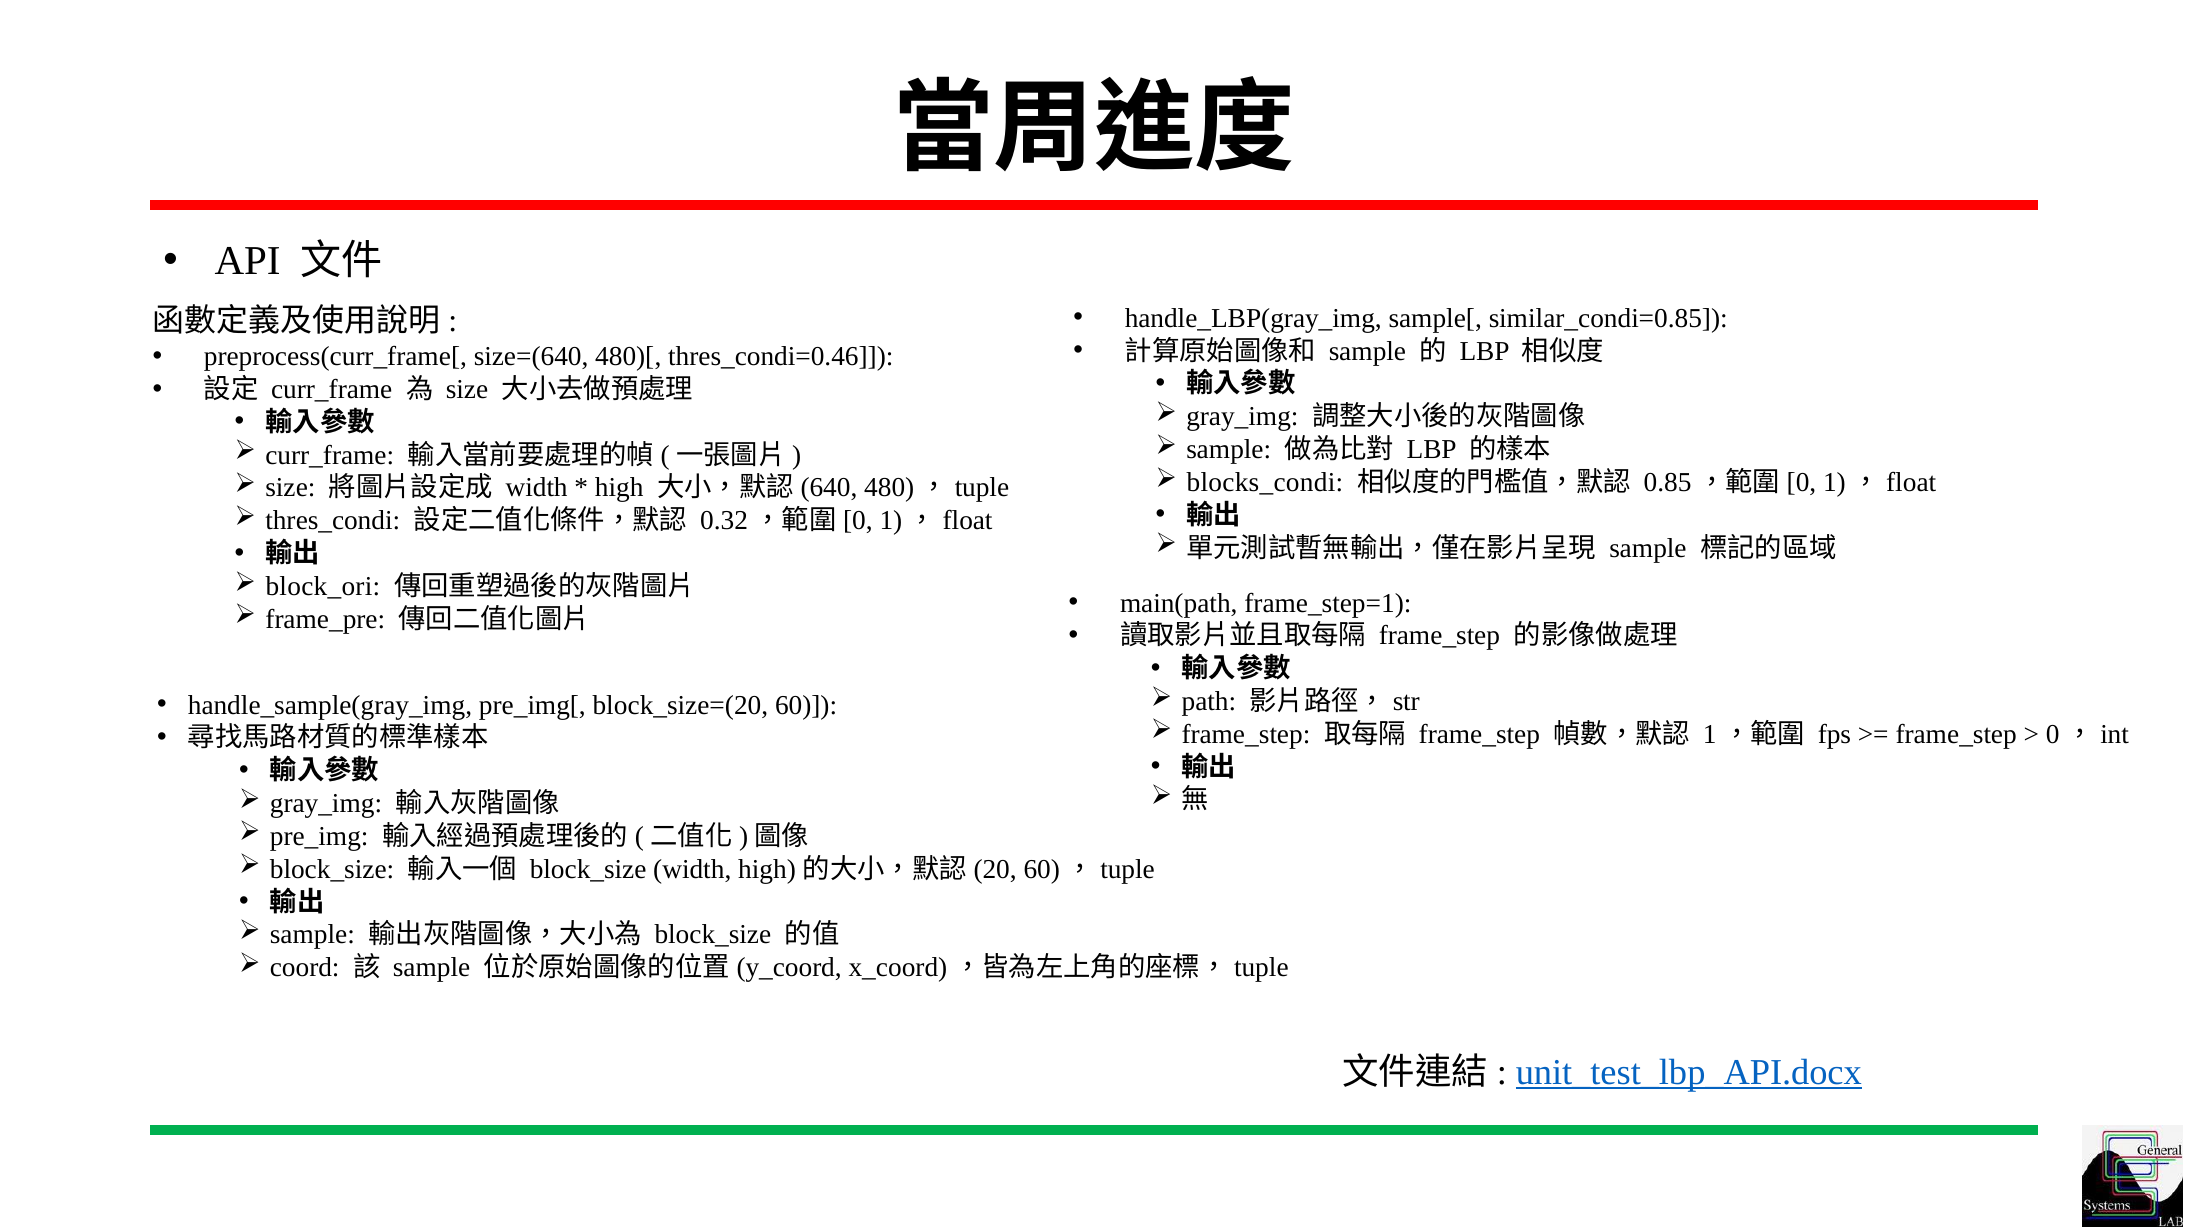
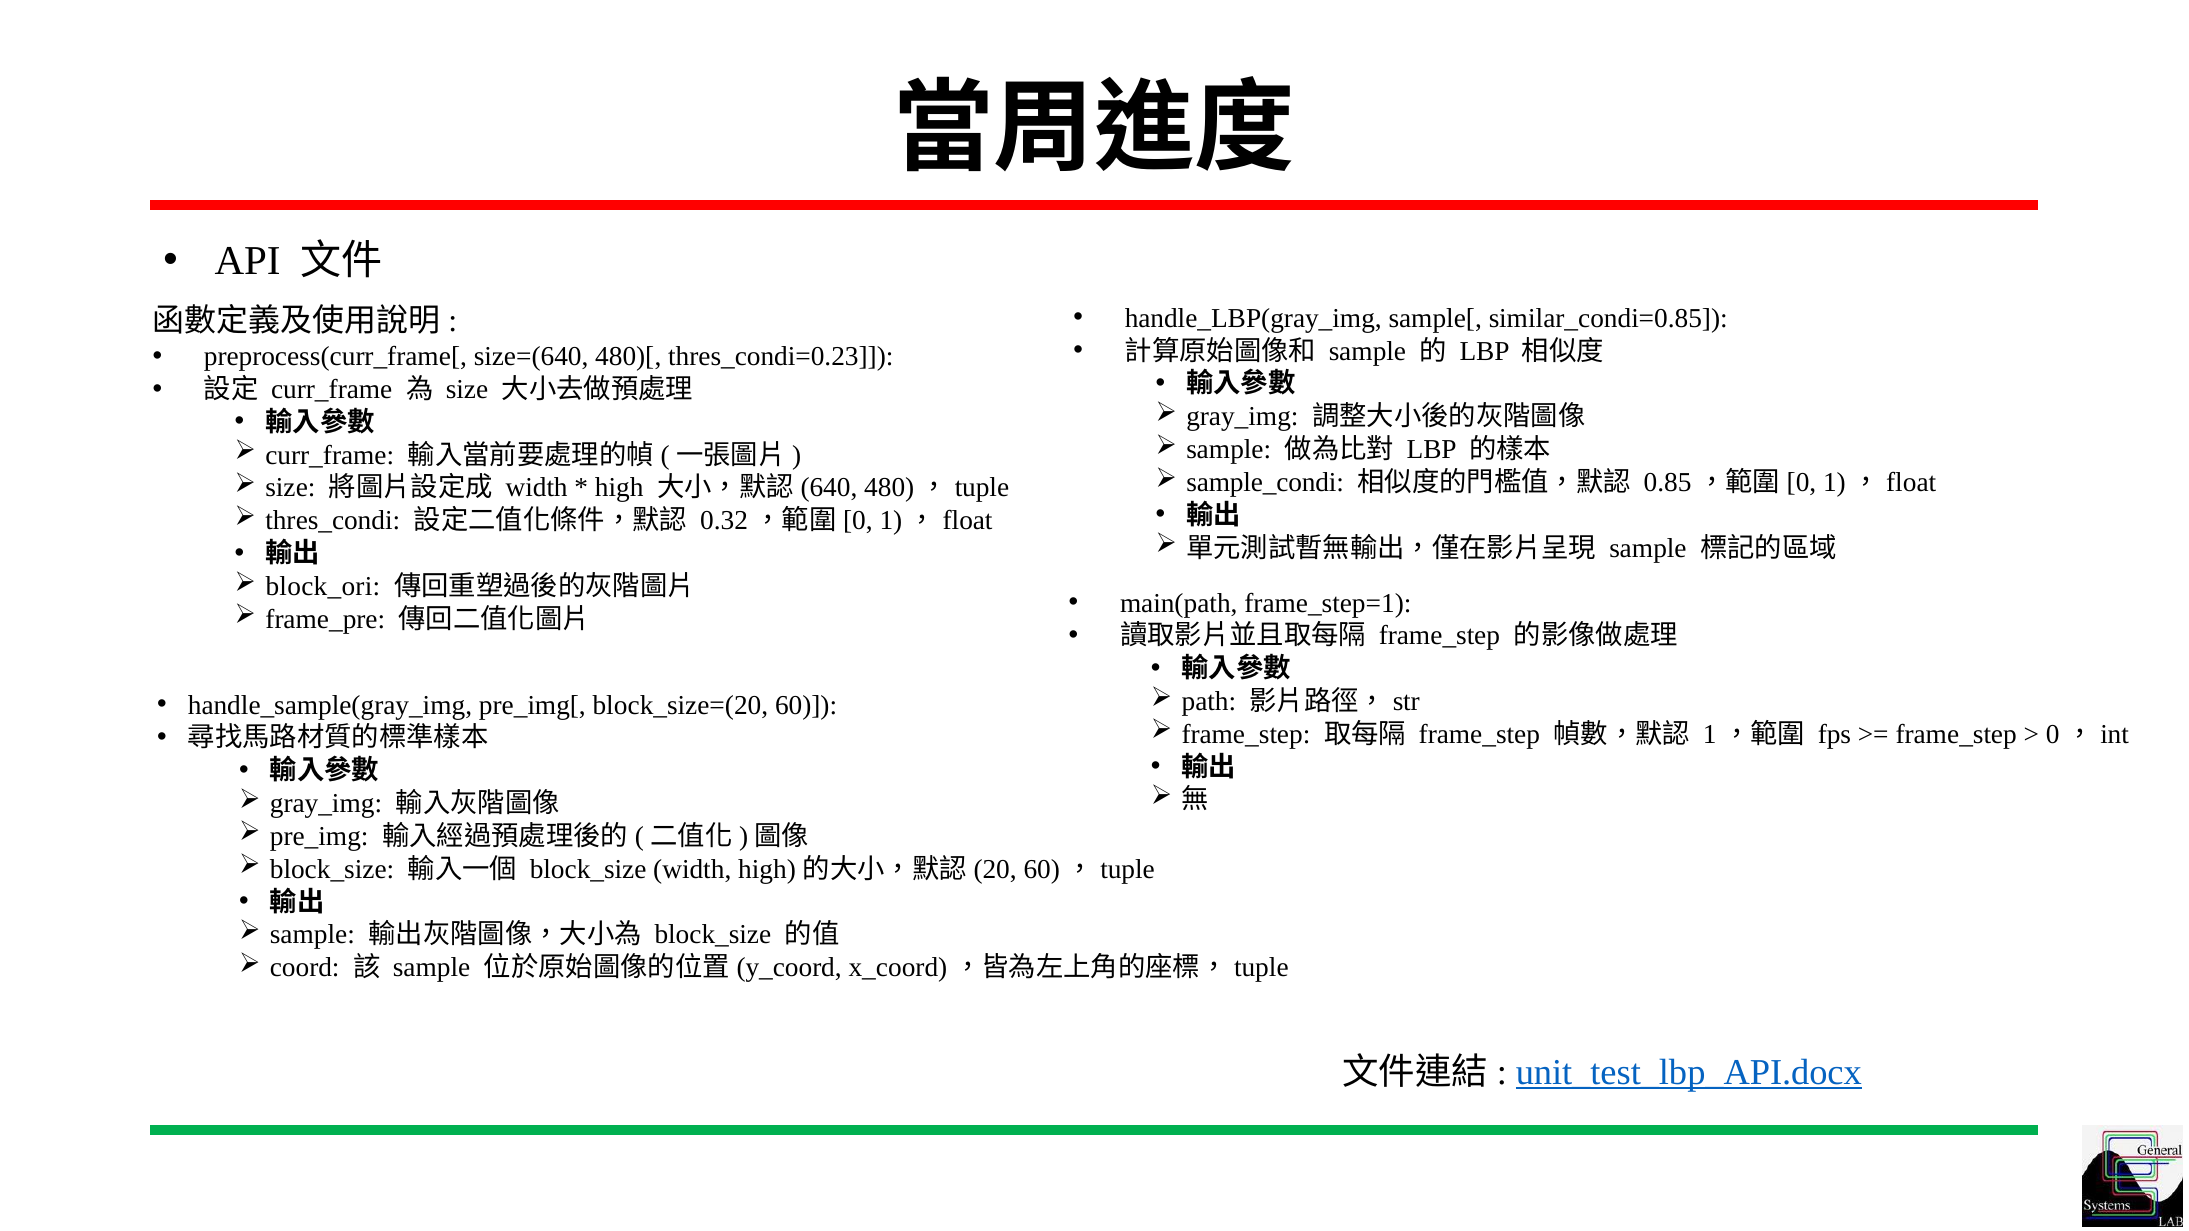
thres_condi=0.46: thres_condi=0.46 -> thres_condi=0.23
blocks_condi: blocks_condi -> sample_condi
